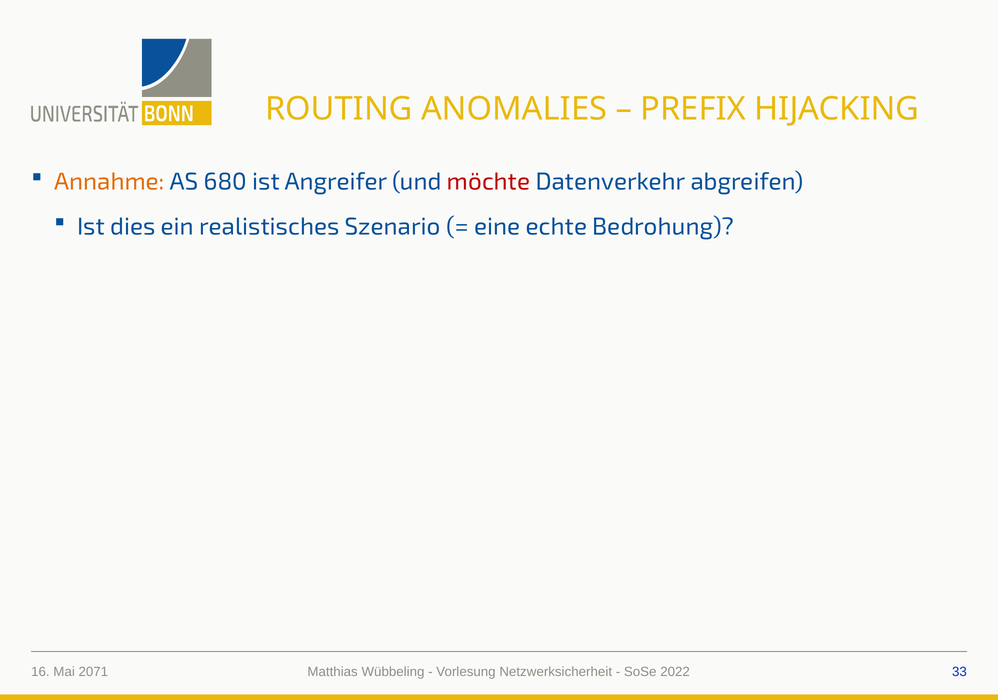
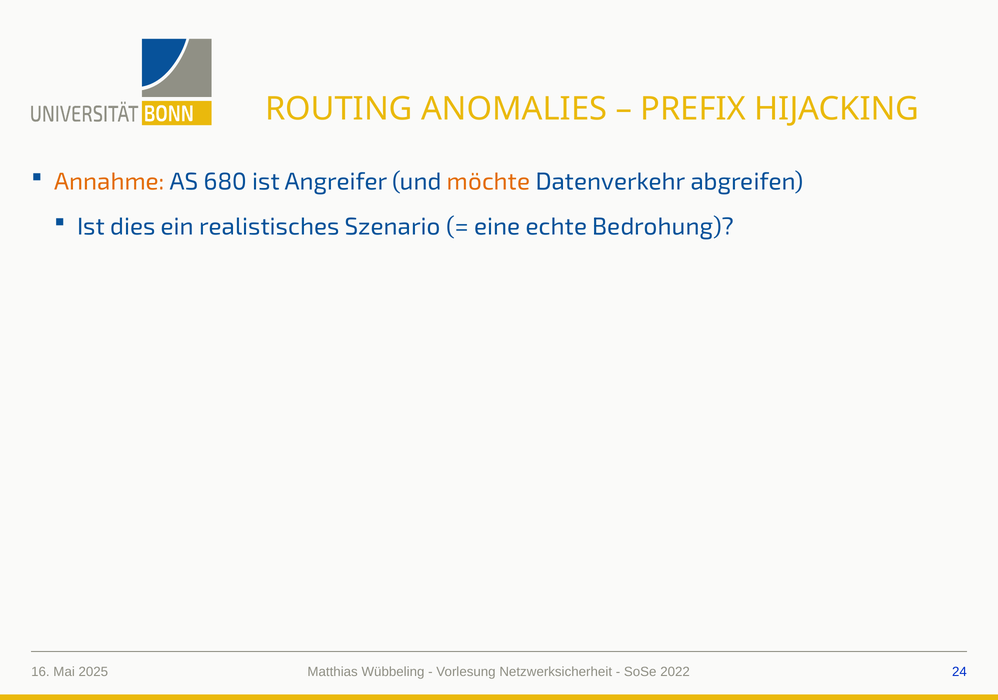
möchte colour: red -> orange
2071: 2071 -> 2025
33: 33 -> 24
